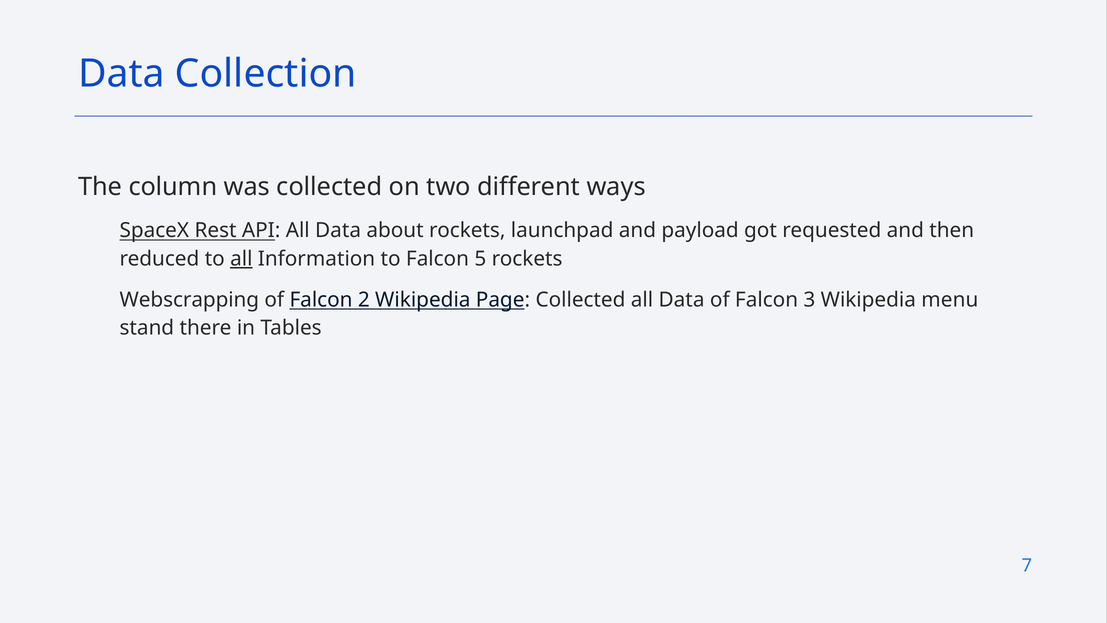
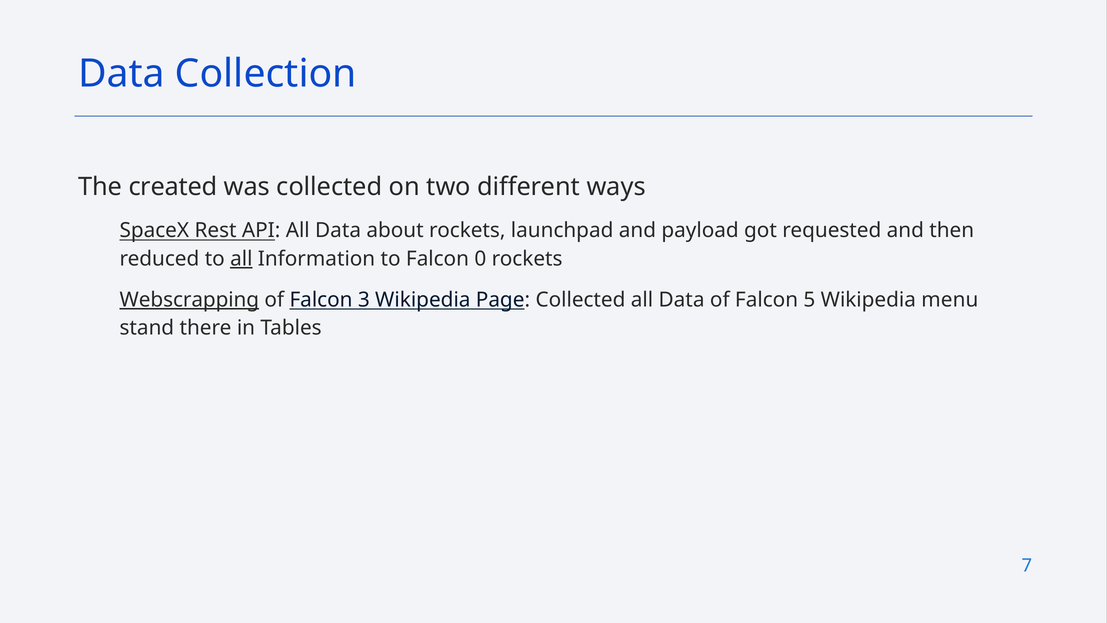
column: column -> created
5: 5 -> 0
Webscrapping underline: none -> present
2: 2 -> 3
3: 3 -> 5
